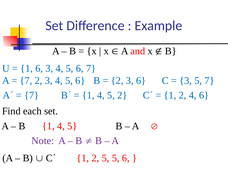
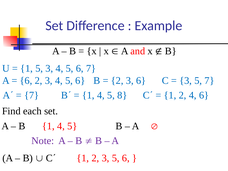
1 6: 6 -> 5
7 at (26, 81): 7 -> 6
5 2: 2 -> 8
1 2 5: 5 -> 3
